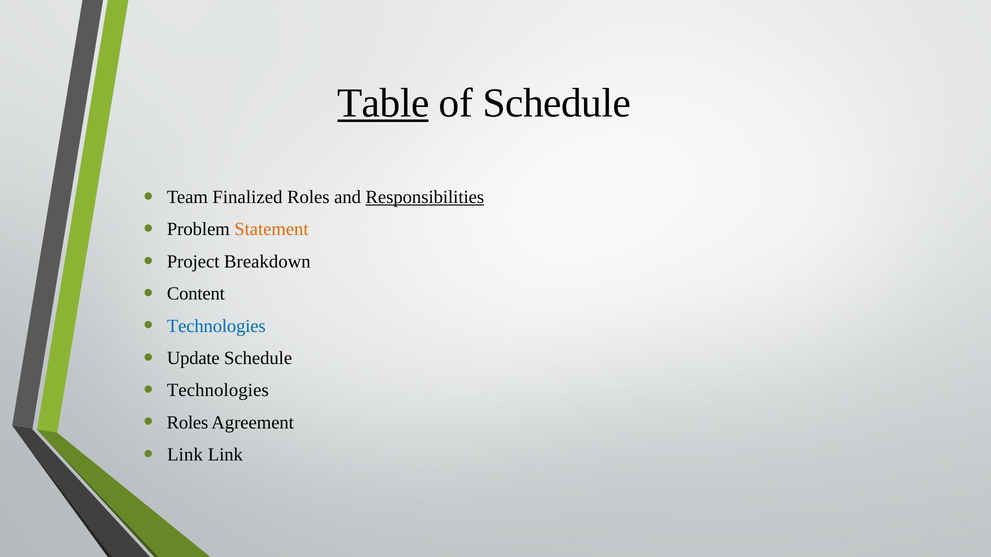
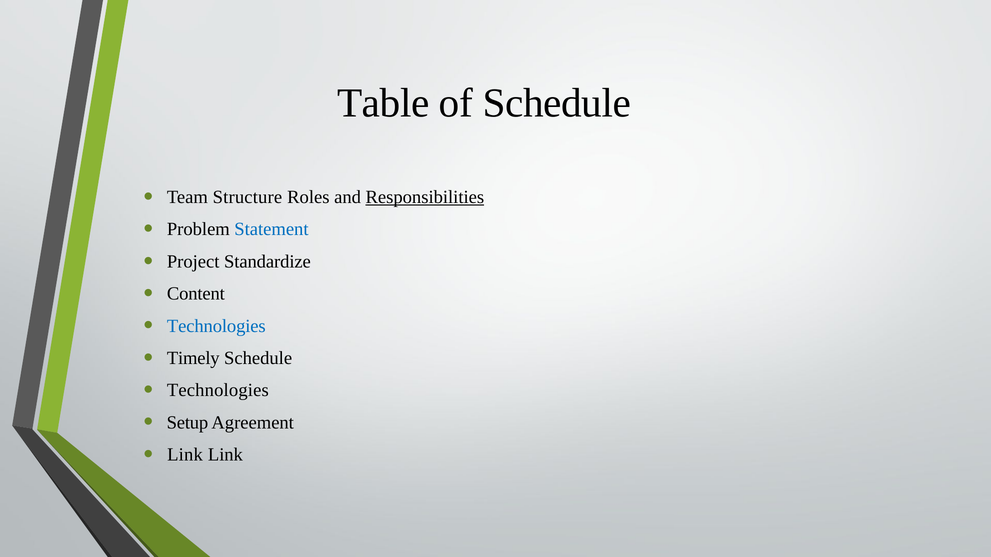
Table underline: present -> none
Finalized: Finalized -> Structure
Statement colour: orange -> blue
Breakdown: Breakdown -> Standardize
Update: Update -> Timely
Roles at (187, 423): Roles -> Setup
